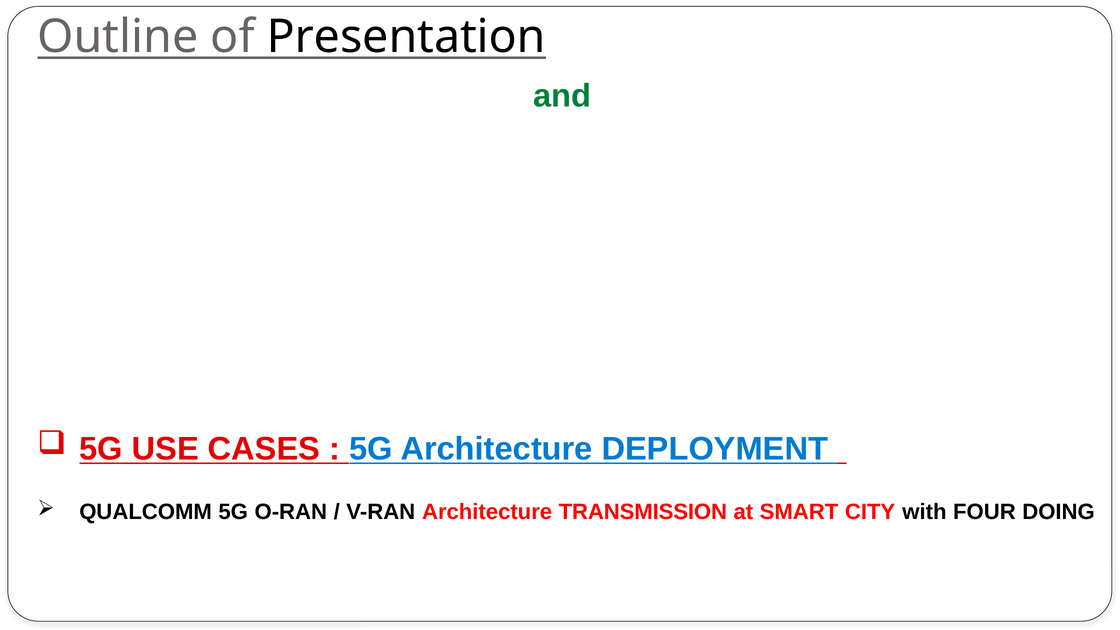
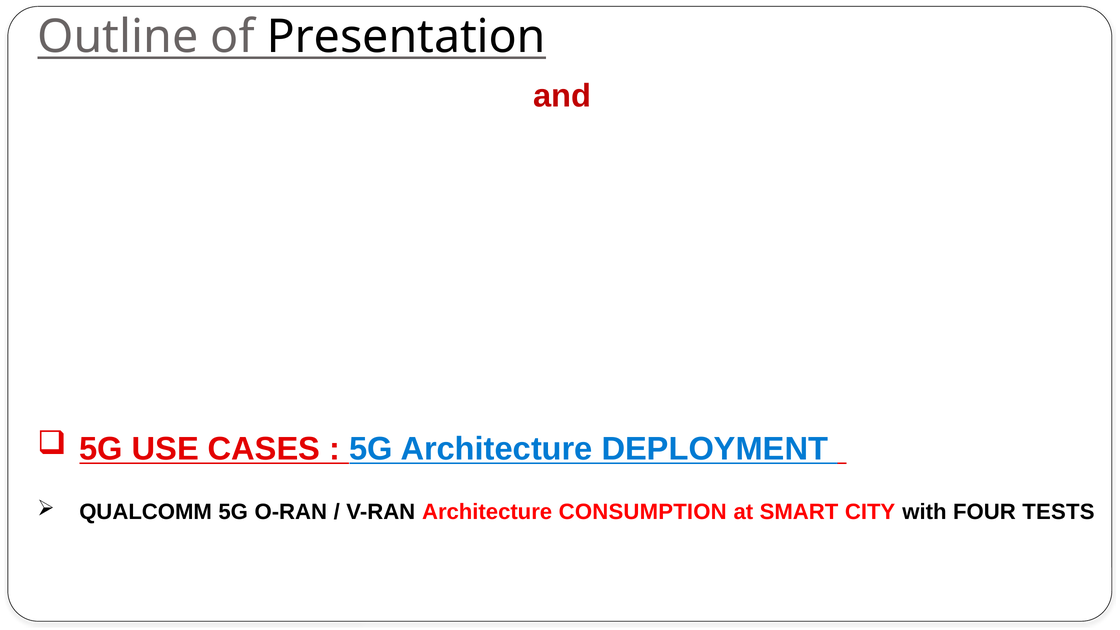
and at (562, 96) colour: green -> red
TRANSMISSION: TRANSMISSION -> CONSUMPTION
DOING: DOING -> TESTS
